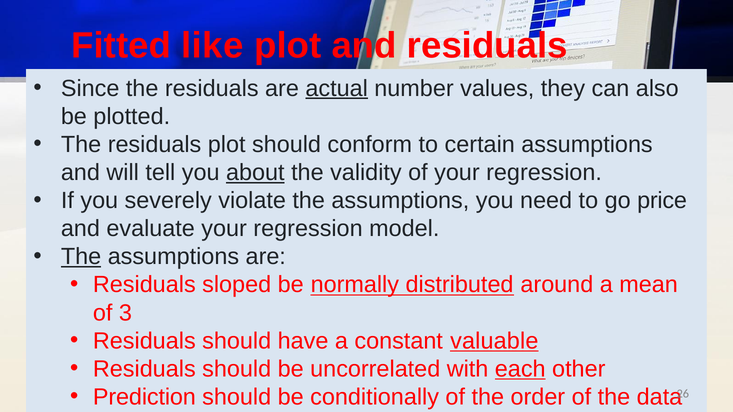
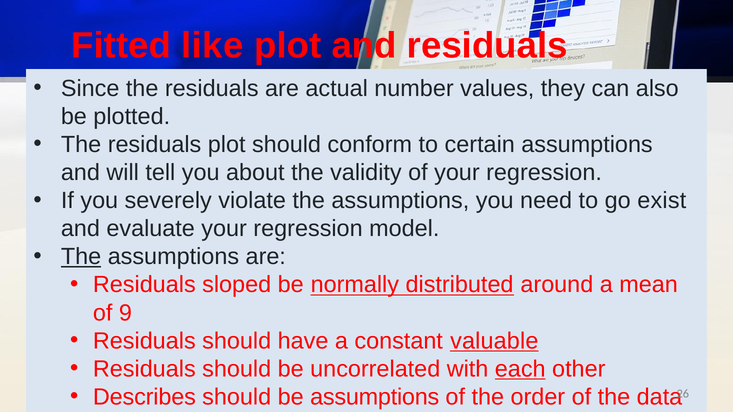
actual underline: present -> none
about underline: present -> none
price: price -> exist
3: 3 -> 9
Prediction: Prediction -> Describes
be conditionally: conditionally -> assumptions
